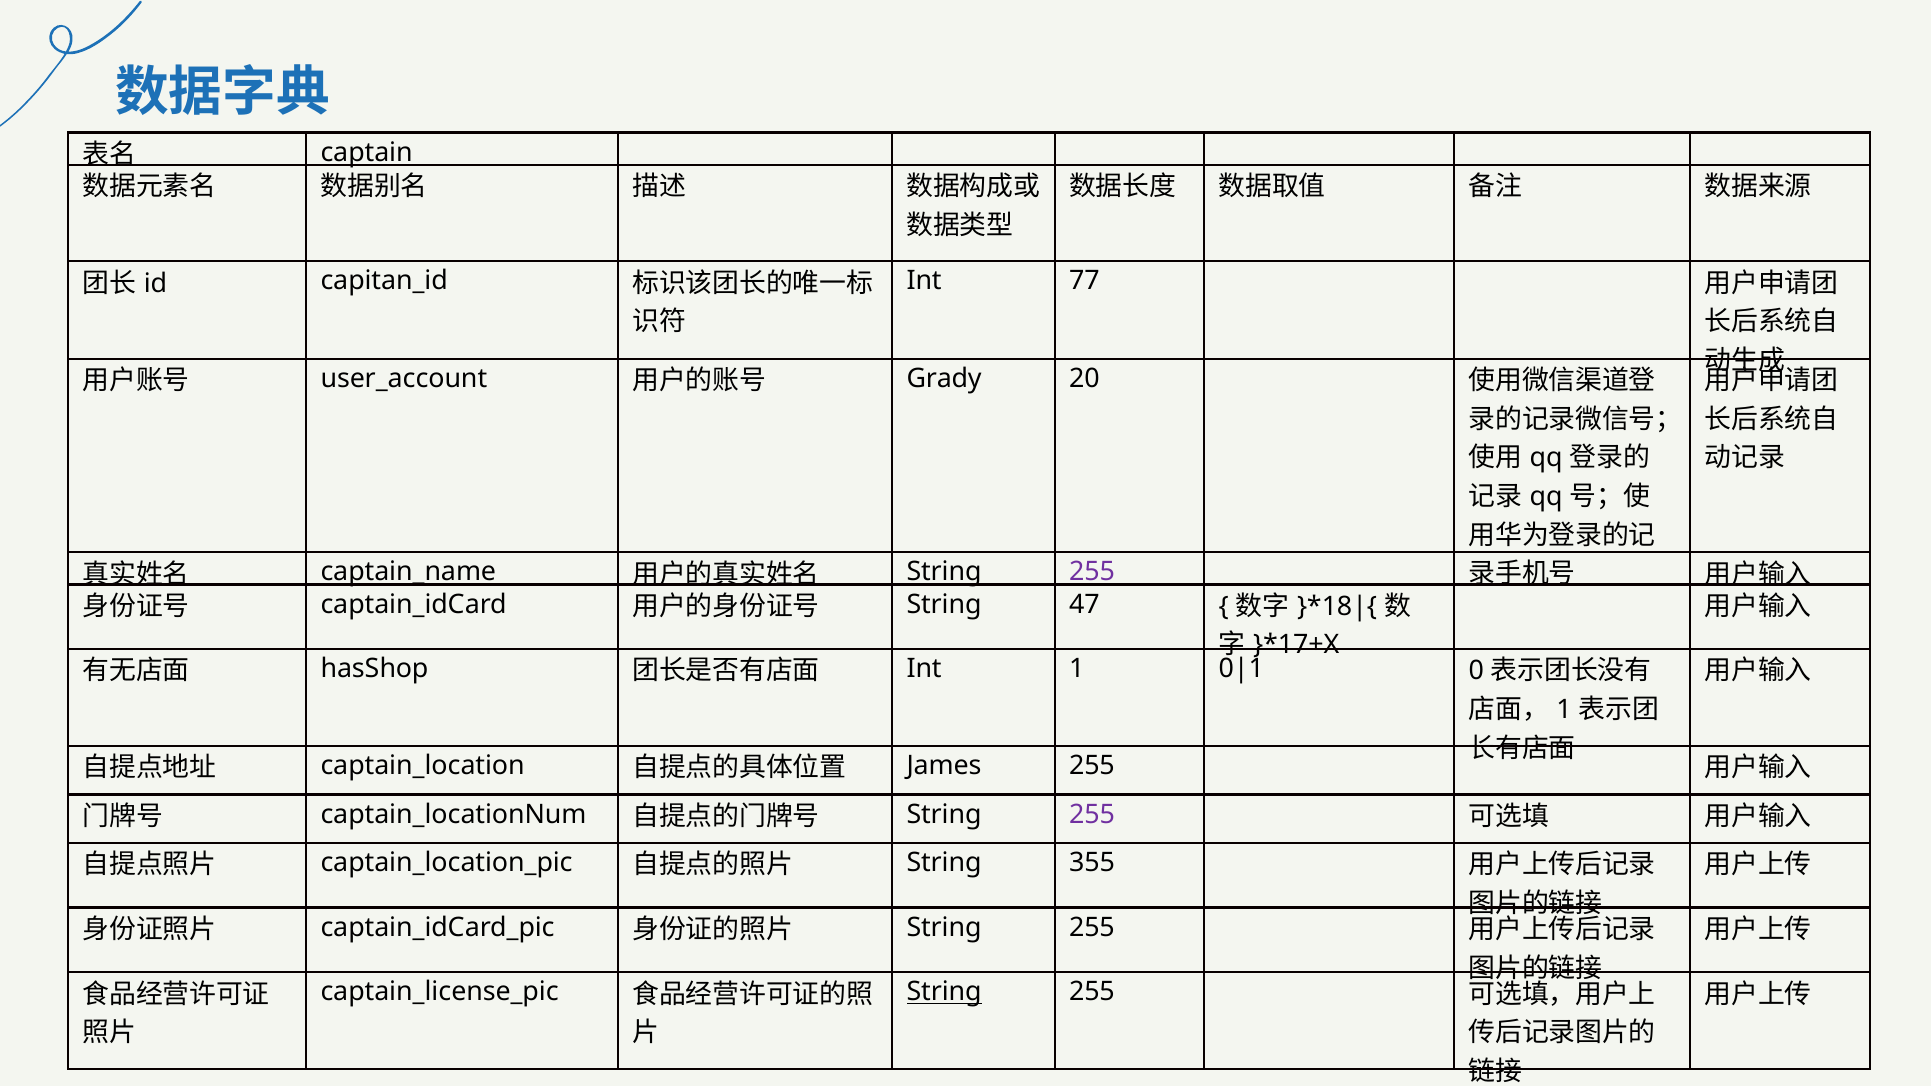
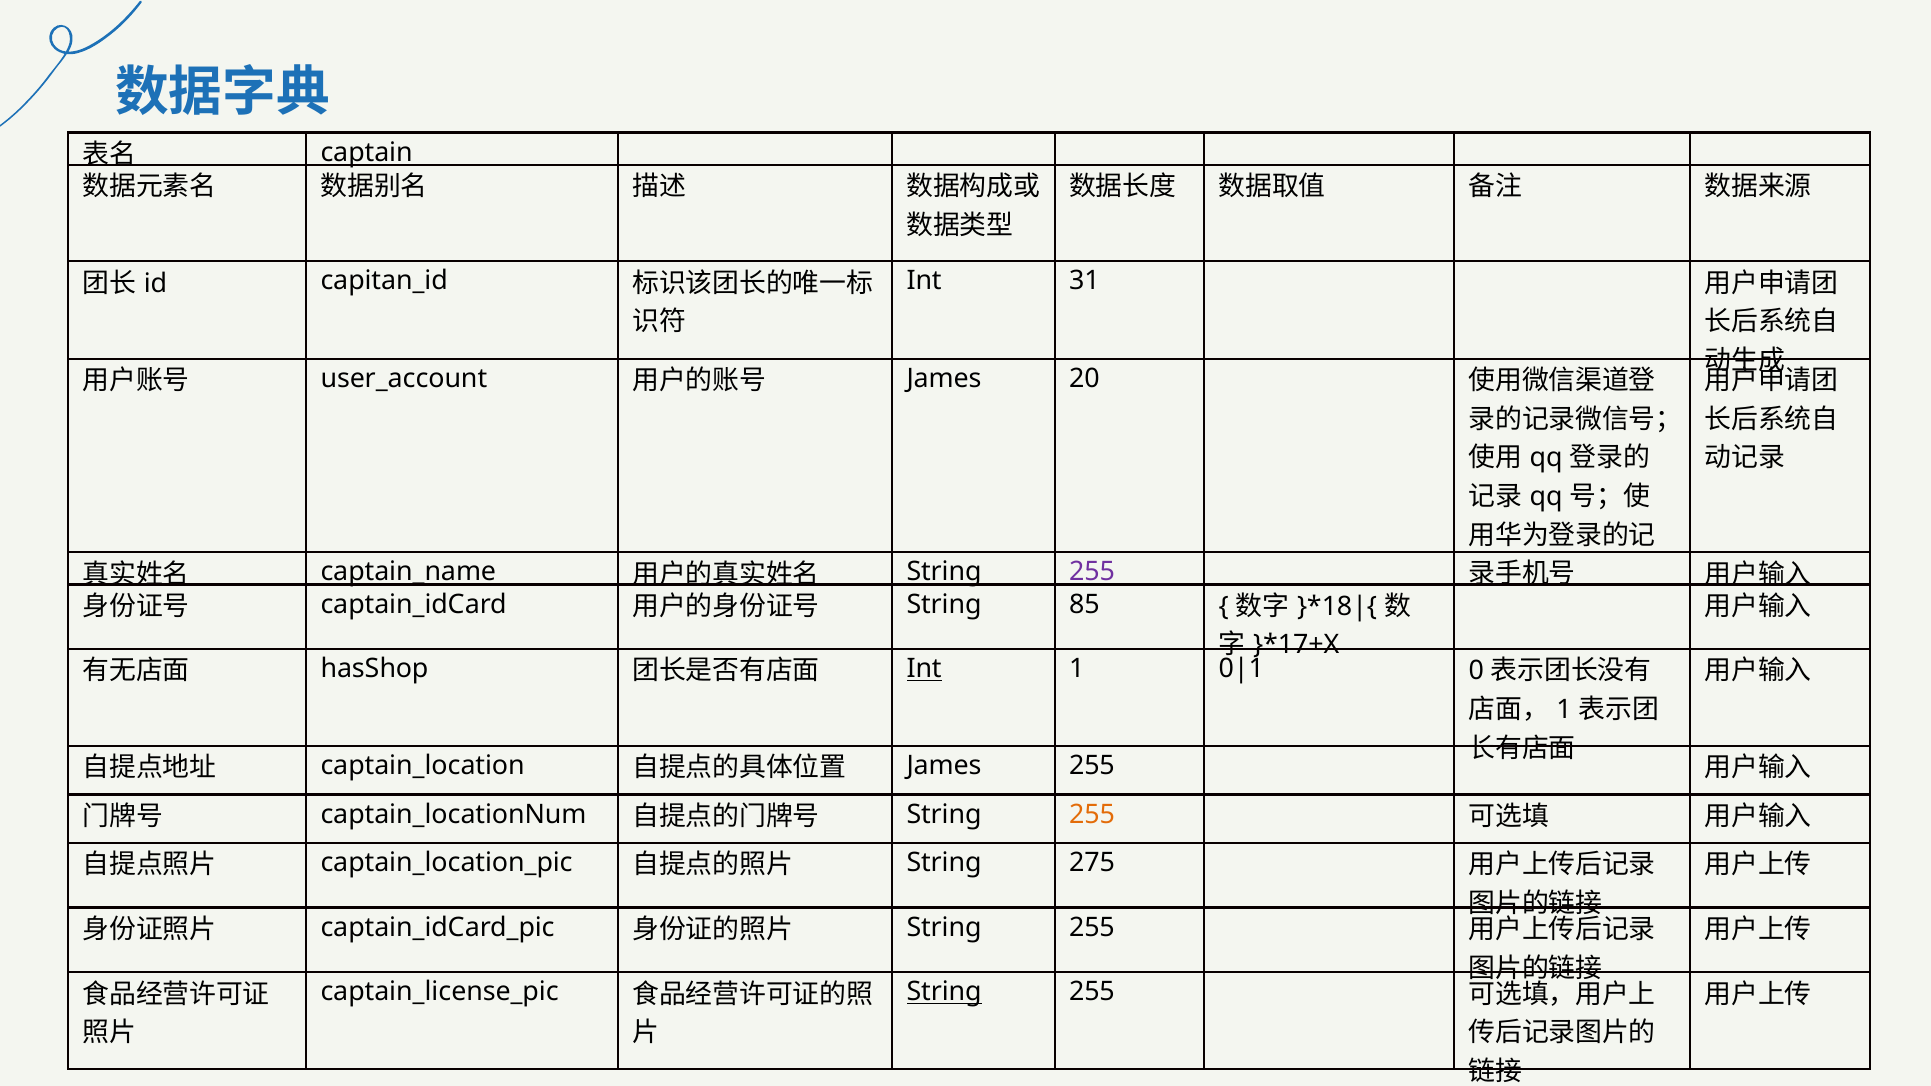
77: 77 -> 31
Grady at (944, 379): Grady -> James
47: 47 -> 85
Int at (924, 669) underline: none -> present
255 at (1092, 814) colour: purple -> orange
355: 355 -> 275
